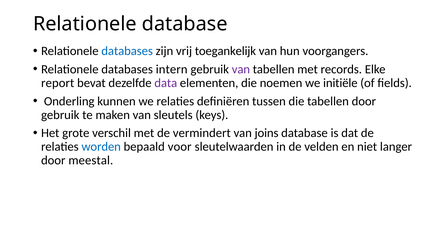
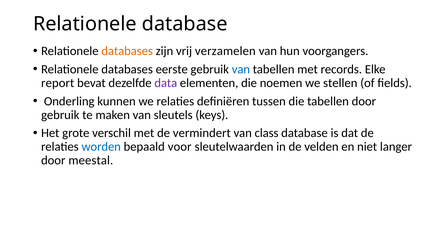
databases at (127, 51) colour: blue -> orange
toegankelijk: toegankelijk -> verzamelen
intern: intern -> eerste
van at (241, 69) colour: purple -> blue
initiële: initiële -> stellen
joins: joins -> class
